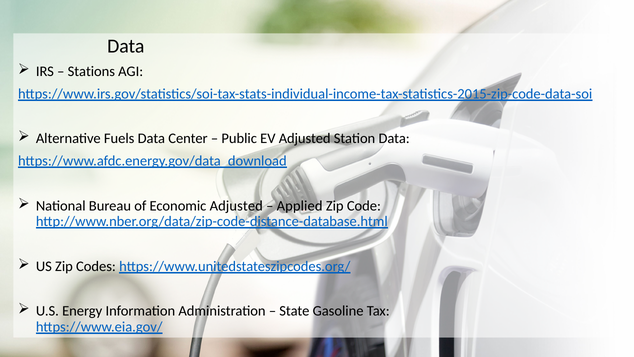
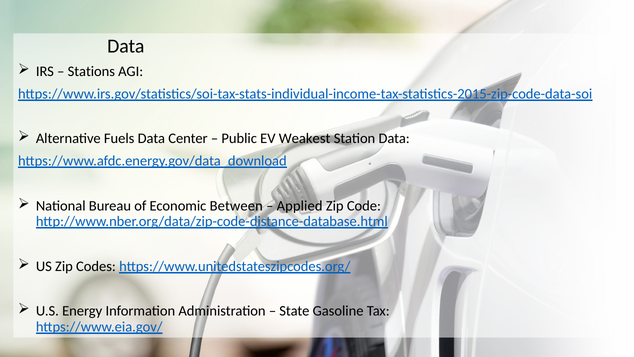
EV Adjusted: Adjusted -> Weakest
Economic Adjusted: Adjusted -> Between
